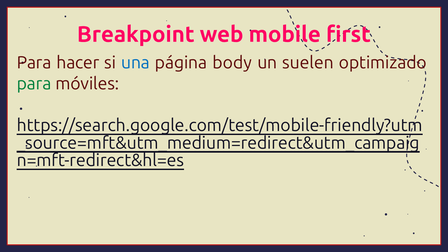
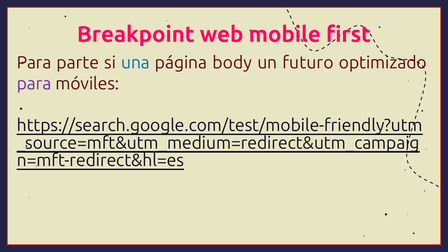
hacer: hacer -> parte
suelen: suelen -> futuro
para at (34, 84) colour: green -> purple
